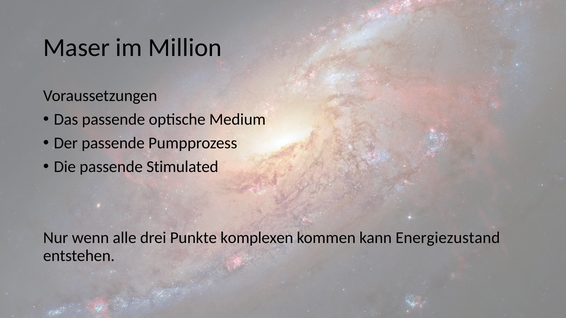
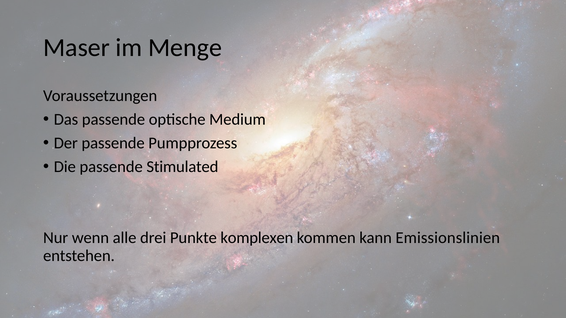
Million: Million -> Menge
Energiezustand: Energiezustand -> Emissionslinien
